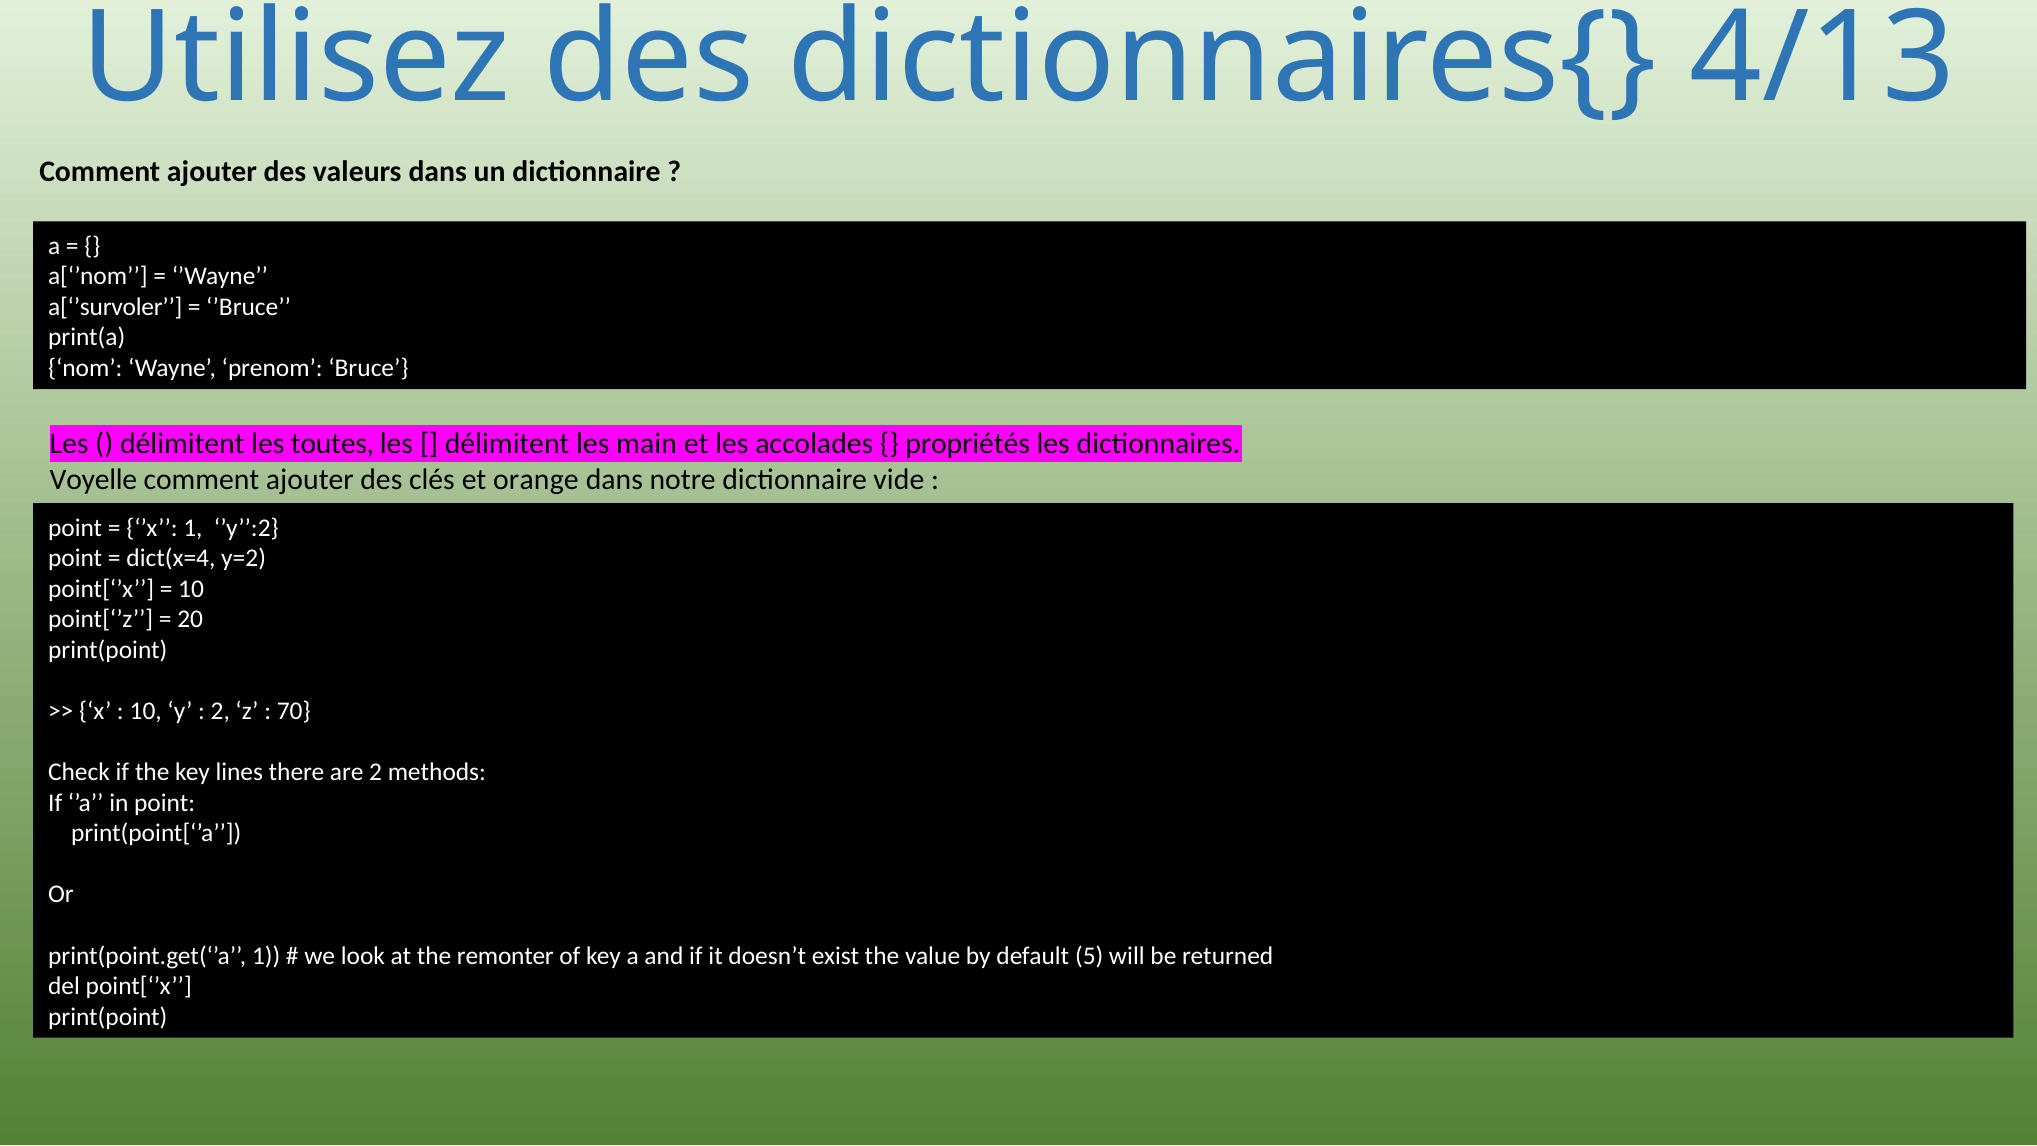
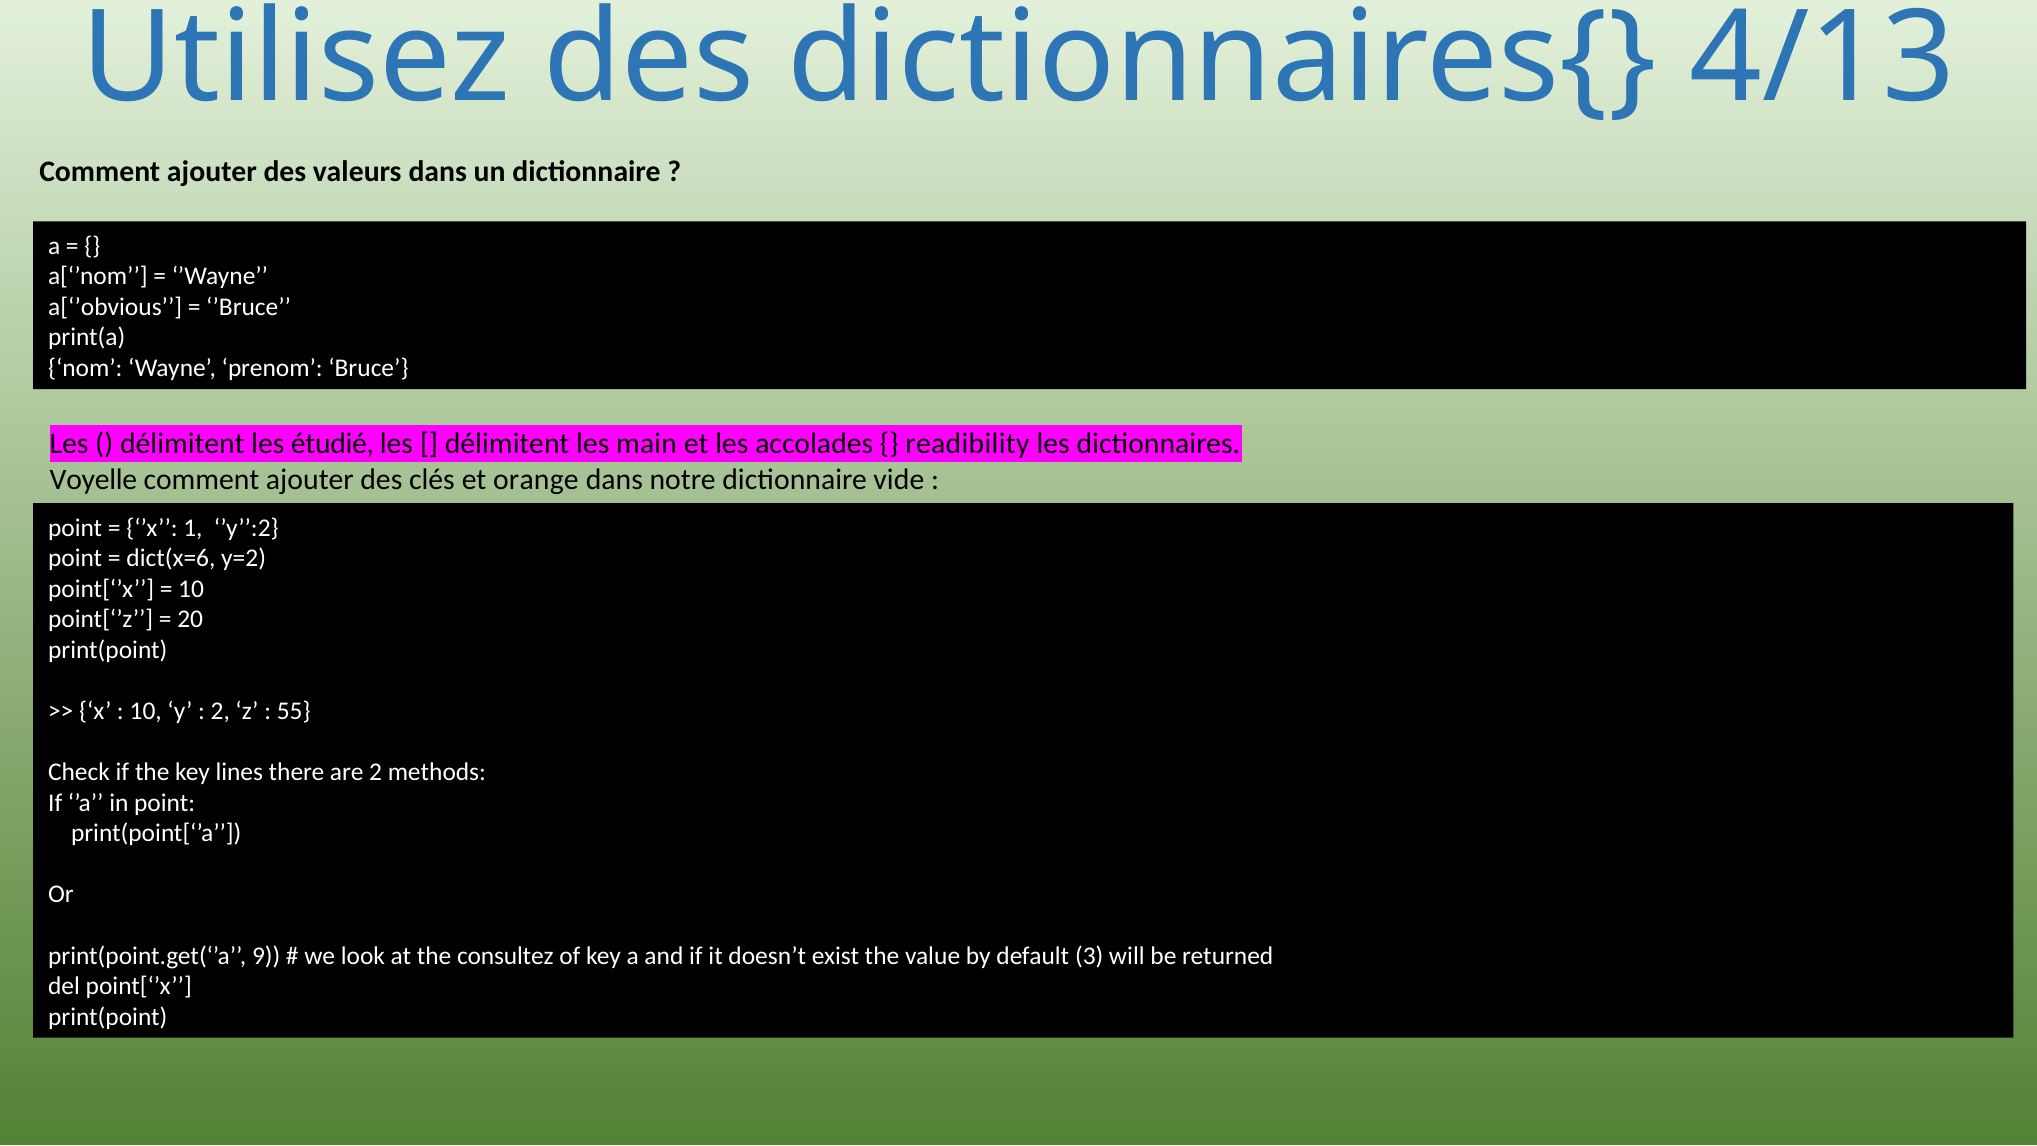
a[‘’survoler: a[‘’survoler -> a[‘’obvious
toutes: toutes -> étudié
propriétés: propriétés -> readibility
dict(x=4: dict(x=4 -> dict(x=6
70: 70 -> 55
print(point.get(‘’a 1: 1 -> 9
remonter: remonter -> consultez
5: 5 -> 3
